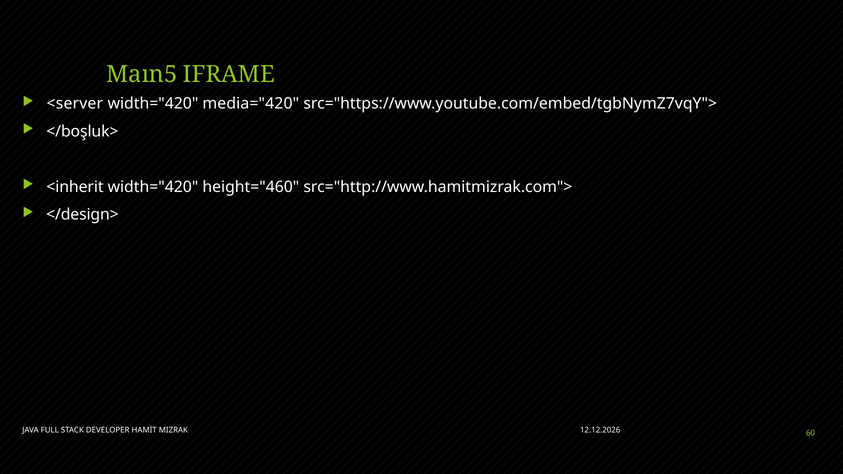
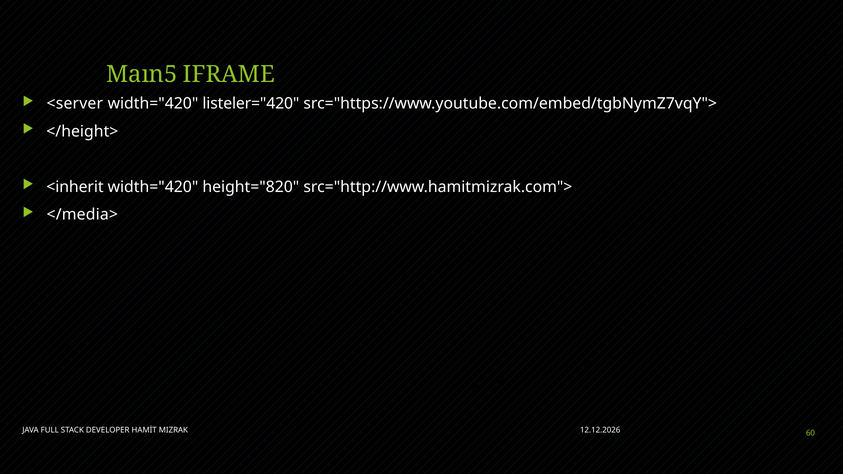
media="420: media="420 -> listeler="420
</boşluk>: </boşluk> -> </height>
height="460: height="460 -> height="820
</design>: </design> -> </media>
